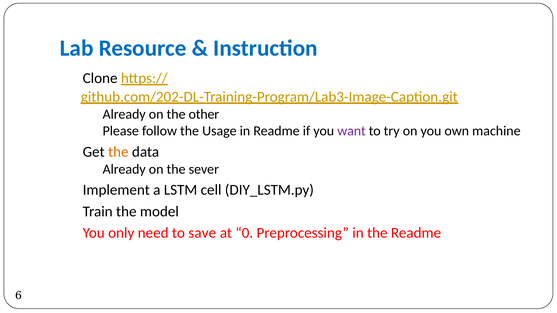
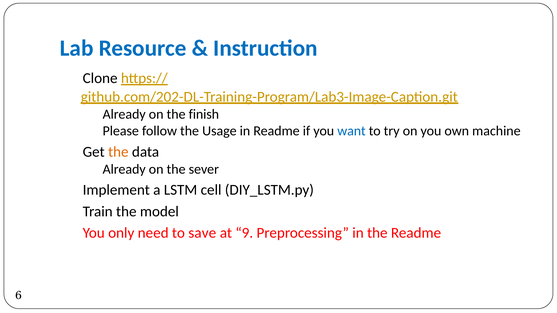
other: other -> finish
want colour: purple -> blue
0: 0 -> 9
